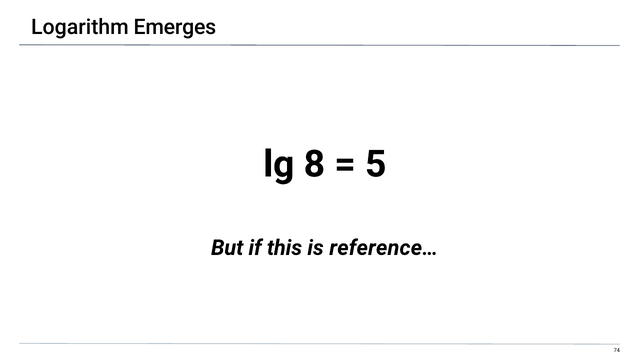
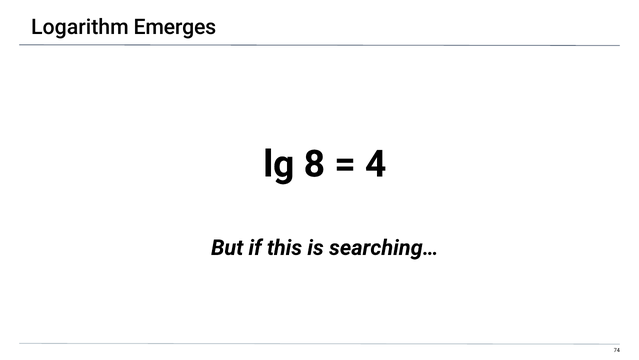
5: 5 -> 4
reference…: reference… -> searching…
